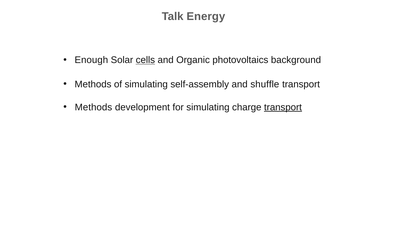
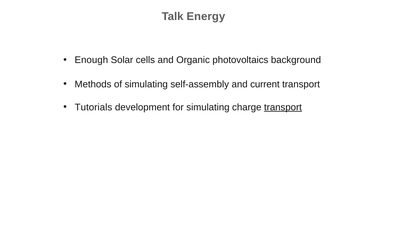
cells underline: present -> none
shuffle: shuffle -> current
Methods at (93, 107): Methods -> Tutorials
